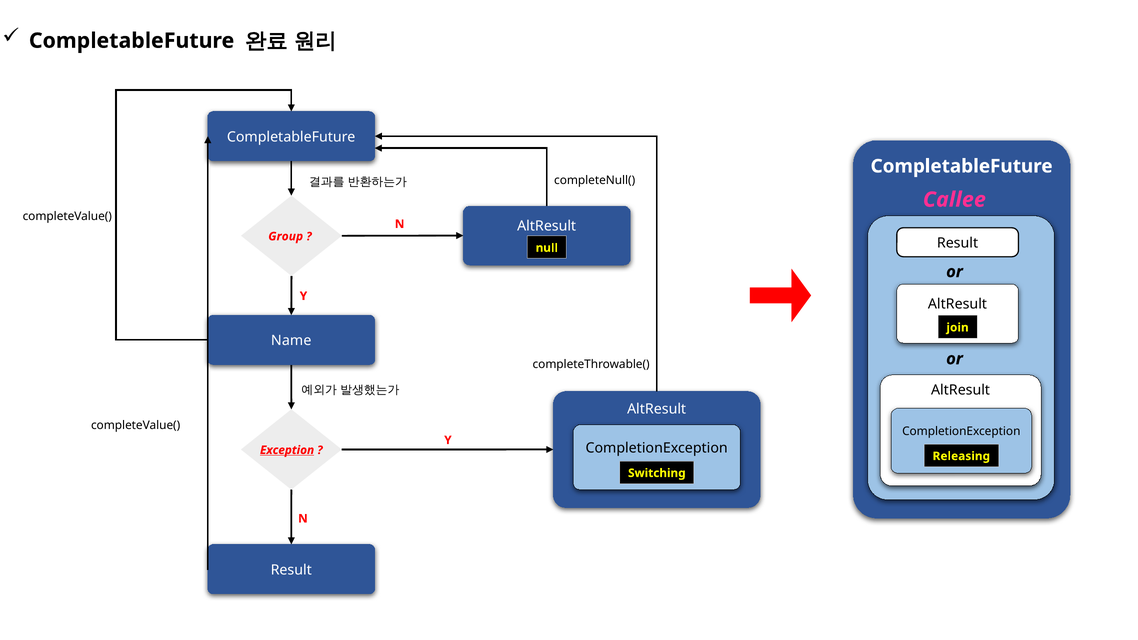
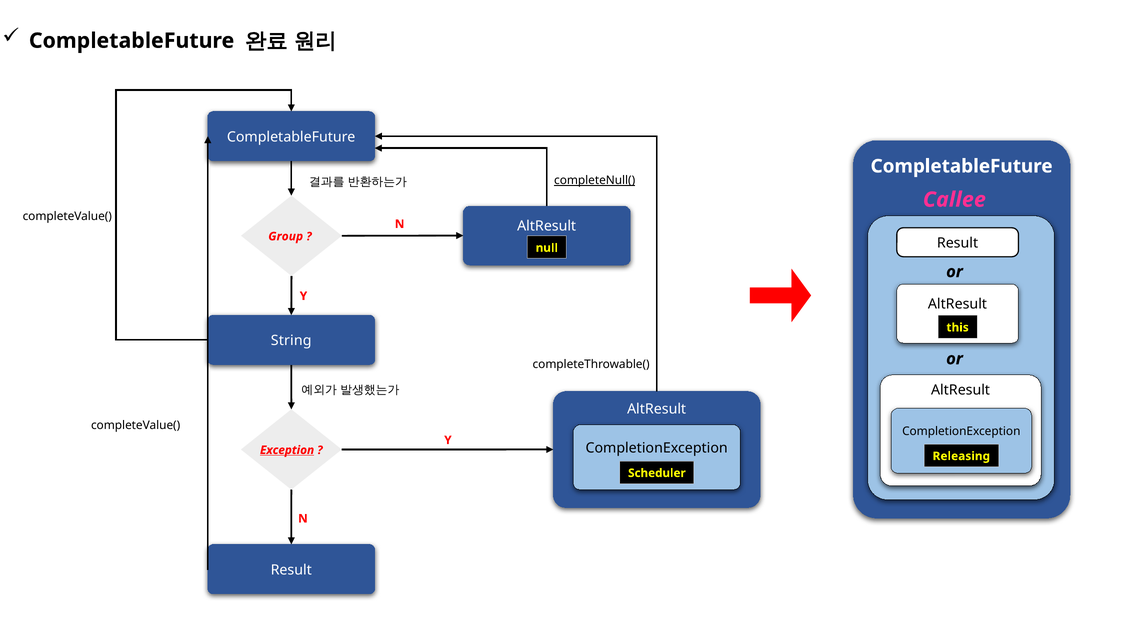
completeNull( underline: none -> present
join: join -> this
Name: Name -> String
Switching: Switching -> Scheduler
